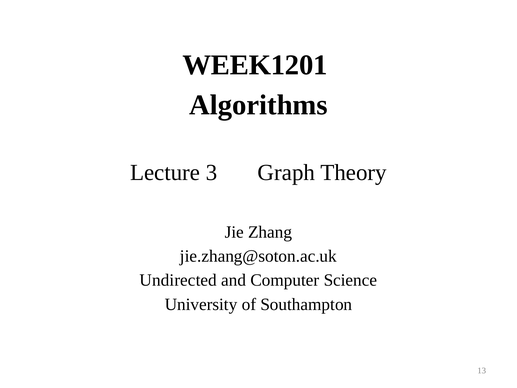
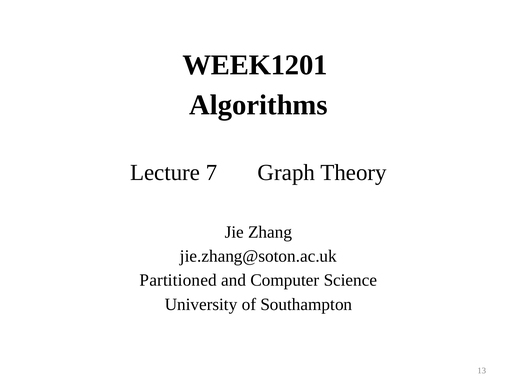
3: 3 -> 7
Undirected: Undirected -> Partitioned
